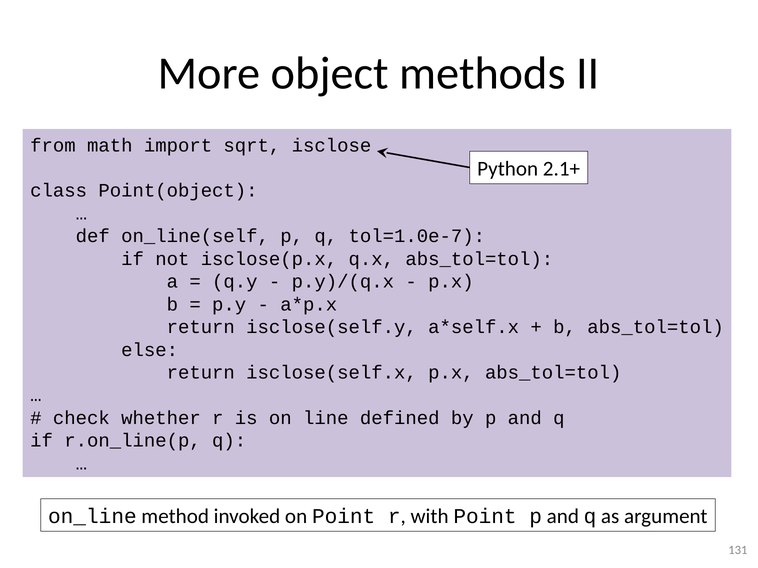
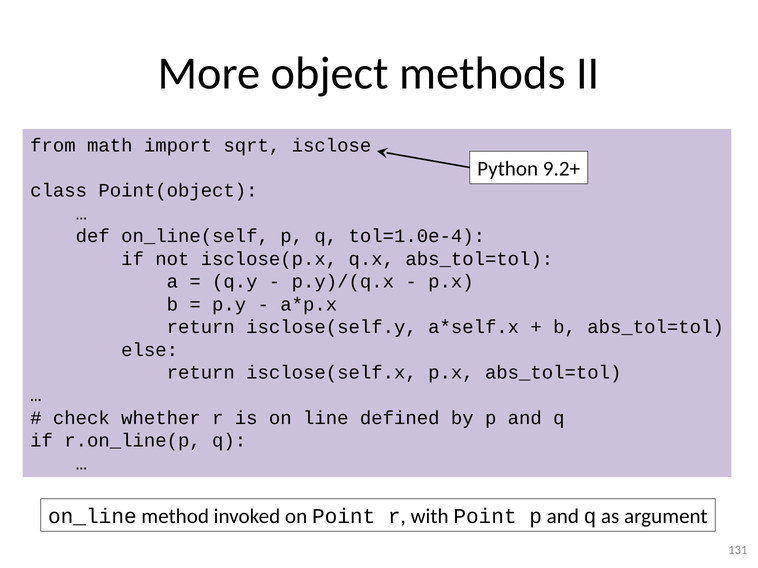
2.1+: 2.1+ -> 9.2+
tol=1.0e-7: tol=1.0e-7 -> tol=1.0e-4
